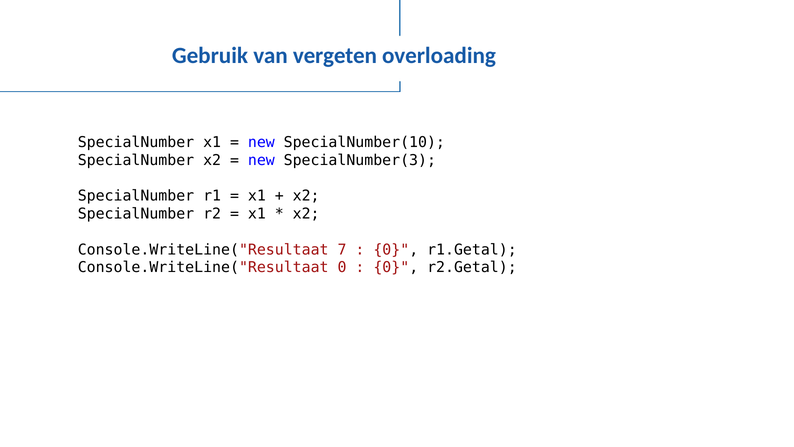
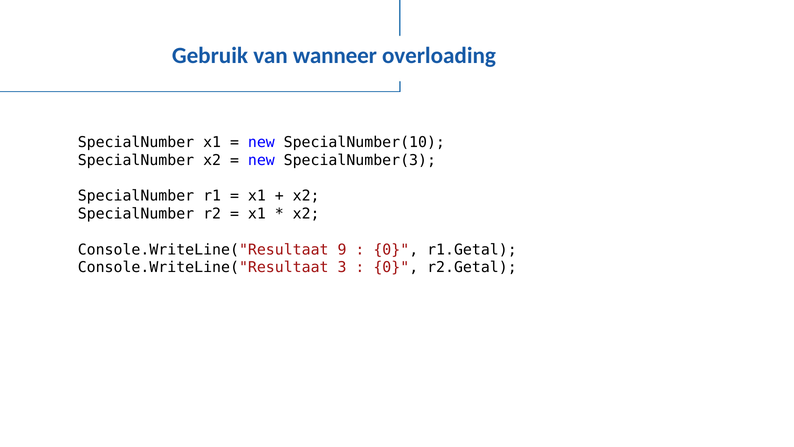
vergeten: vergeten -> wanneer
7: 7 -> 9
Console.WriteLine("Resultaat 0: 0 -> 3
